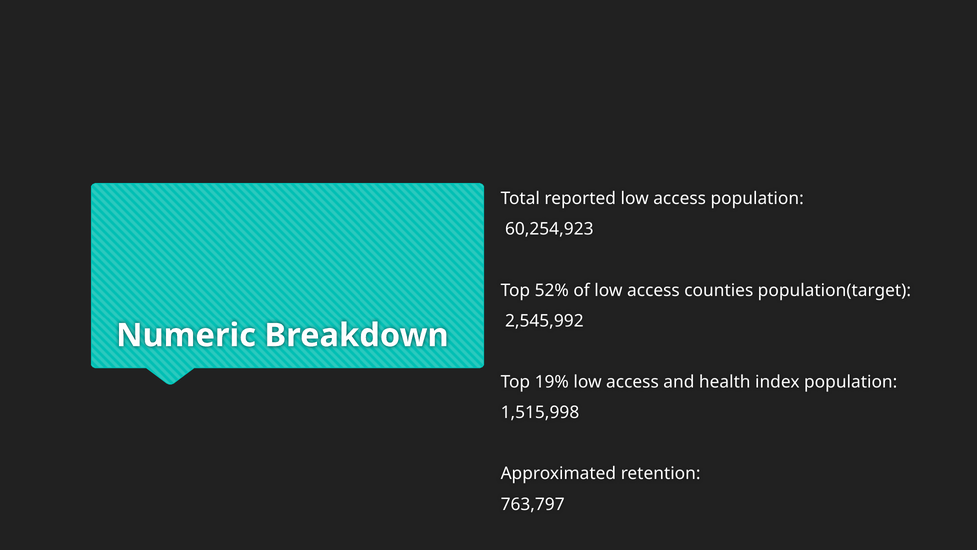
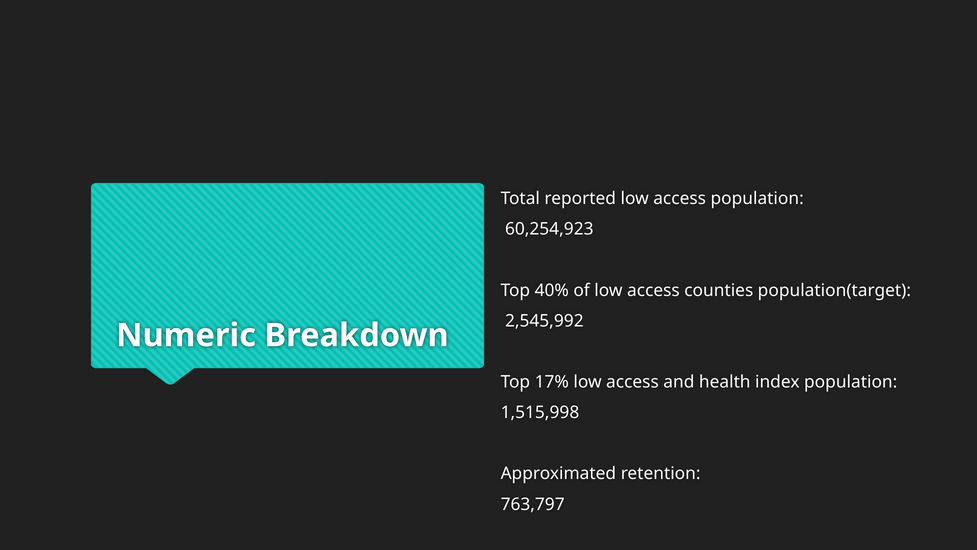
52%: 52% -> 40%
19%: 19% -> 17%
